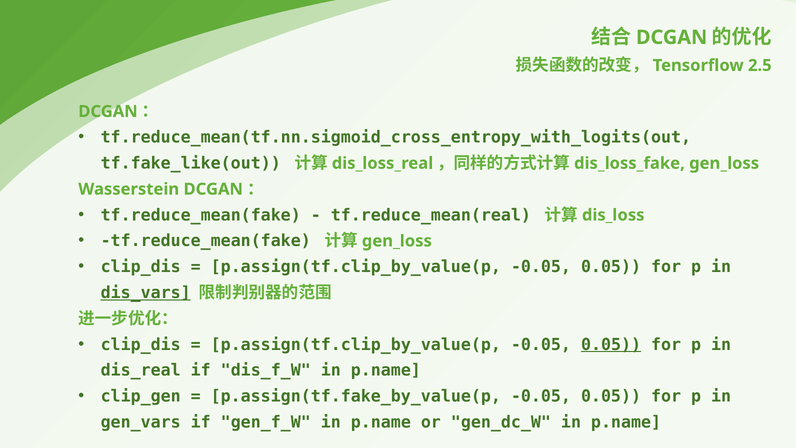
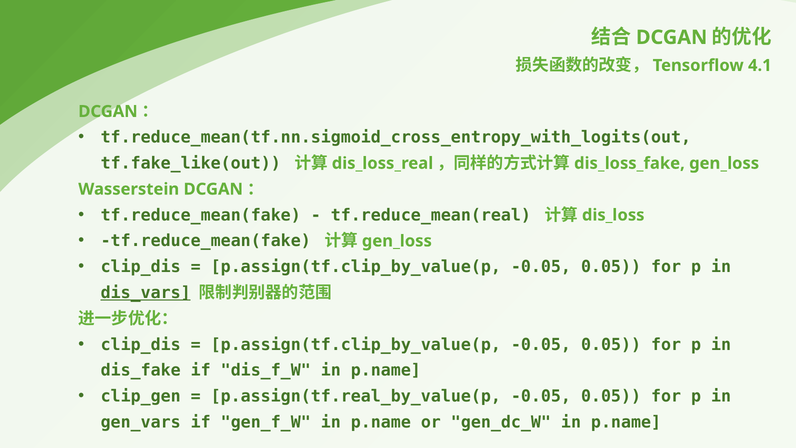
2.5: 2.5 -> 4.1
0.05 at (611, 344) underline: present -> none
dis_real: dis_real -> dis_fake
p.assign(tf.fake_by_value(p: p.assign(tf.fake_by_value(p -> p.assign(tf.real_by_value(p
